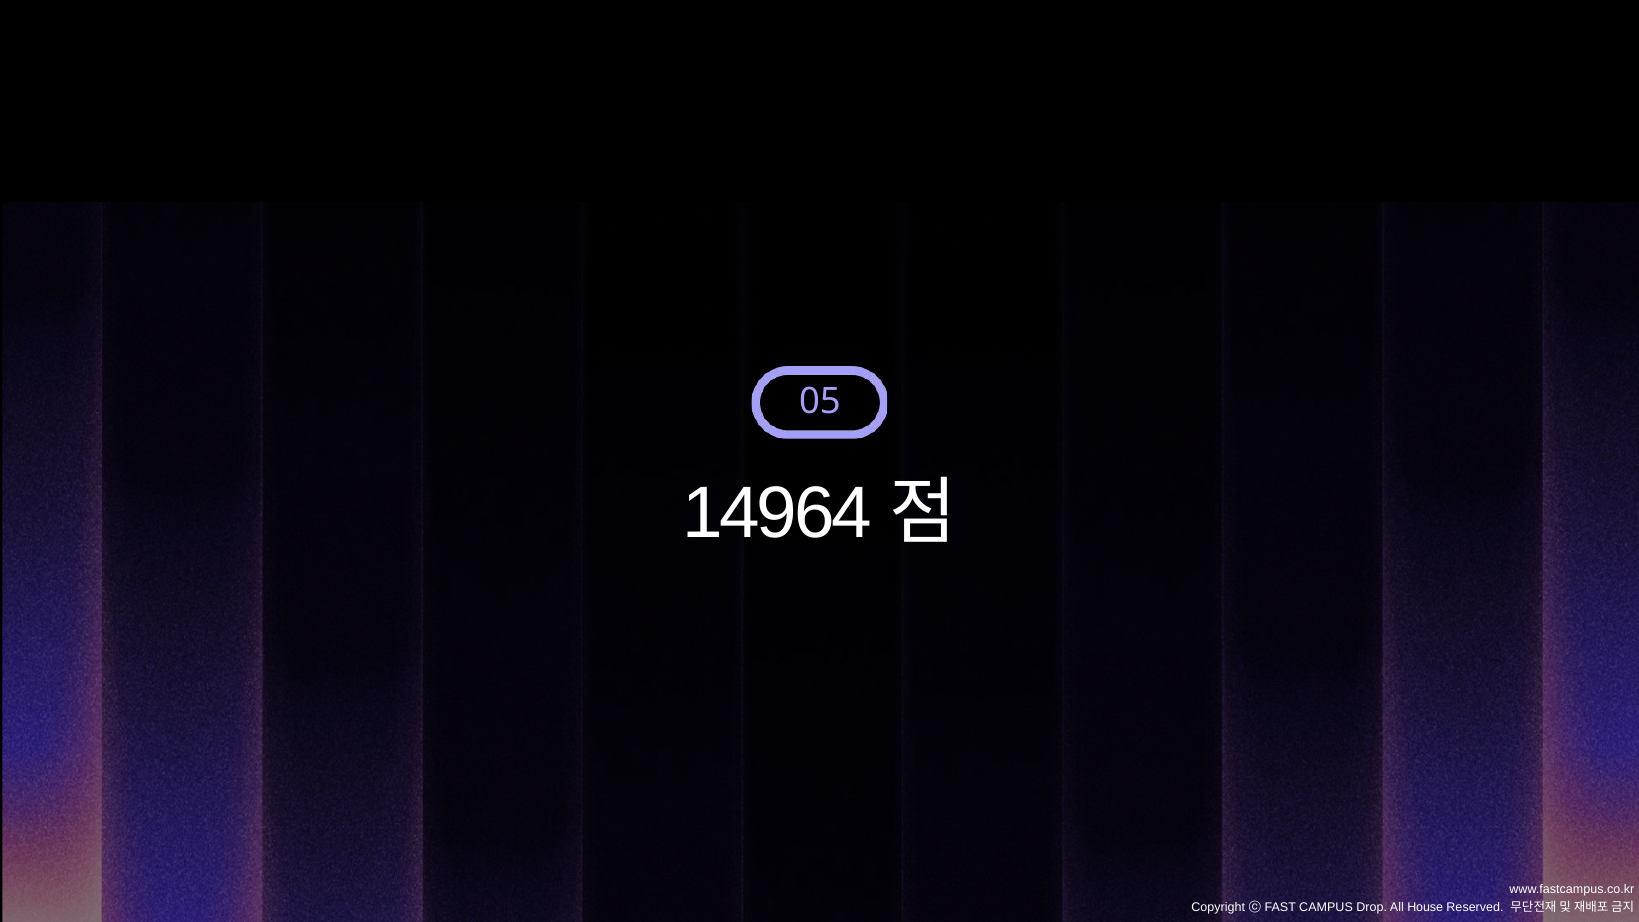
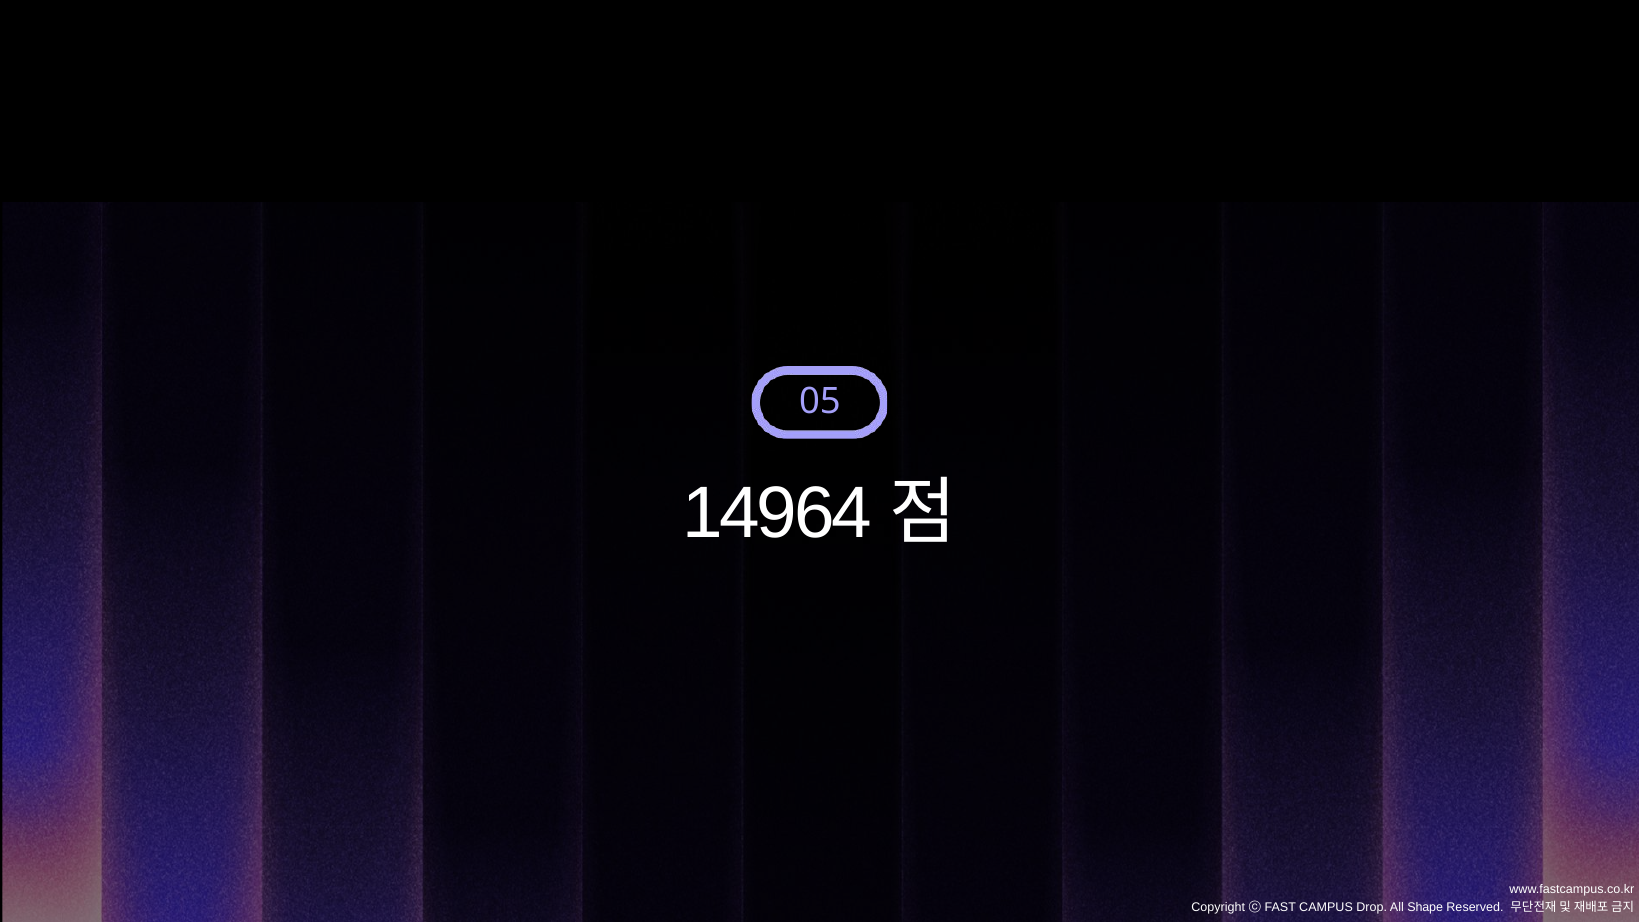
House: House -> Shape
